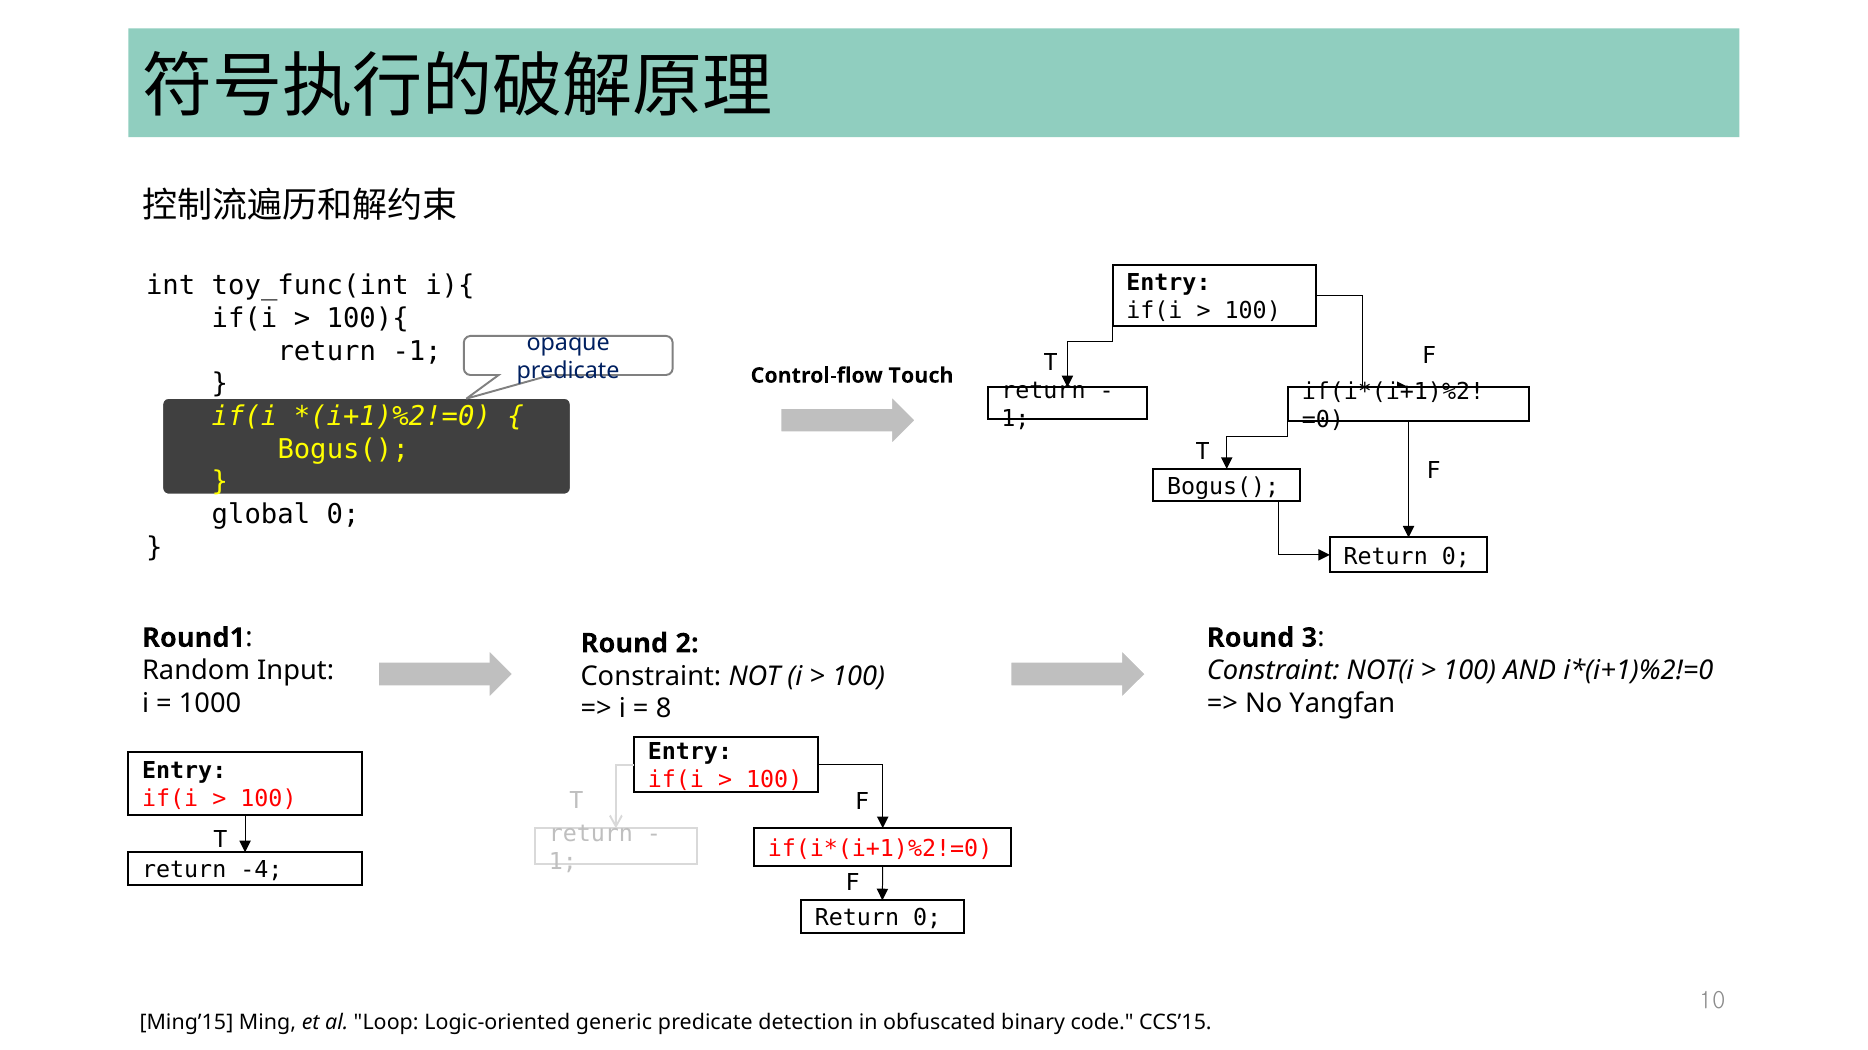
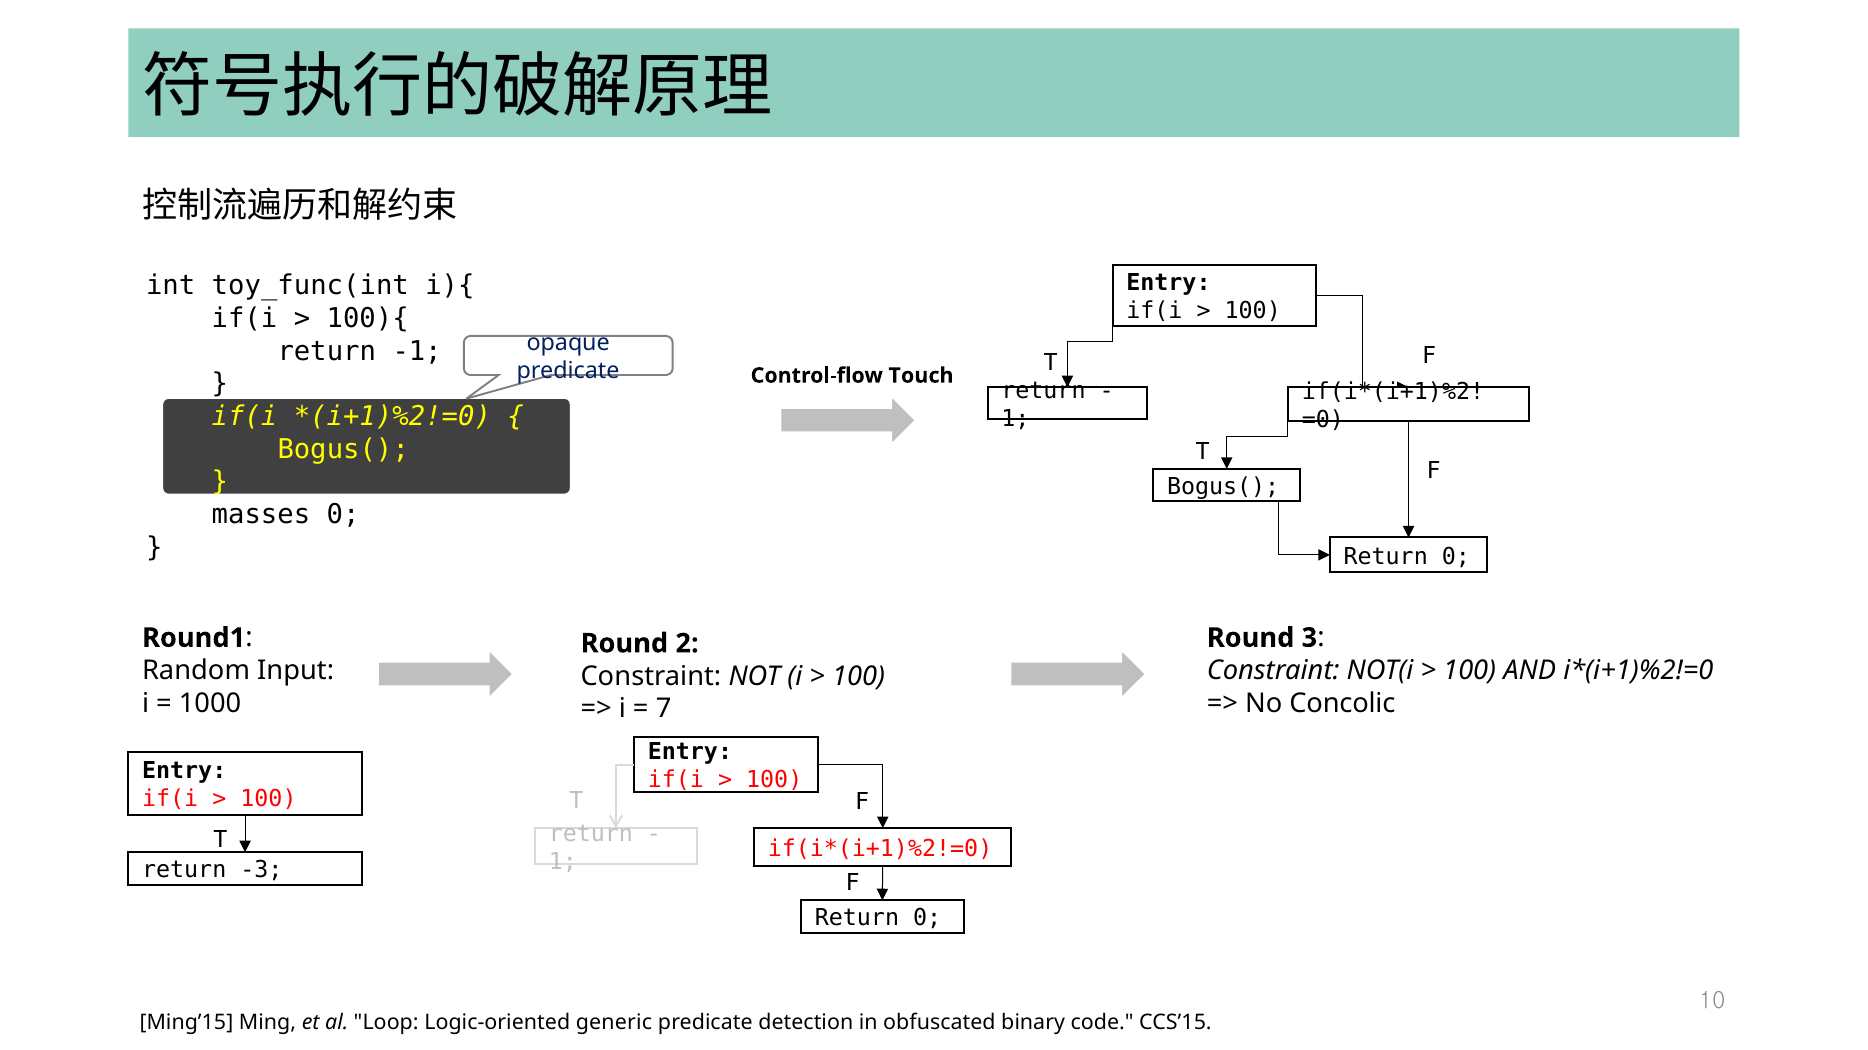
global: global -> masses
Yangfan: Yangfan -> Concolic
8: 8 -> 7
-4: -4 -> -3
